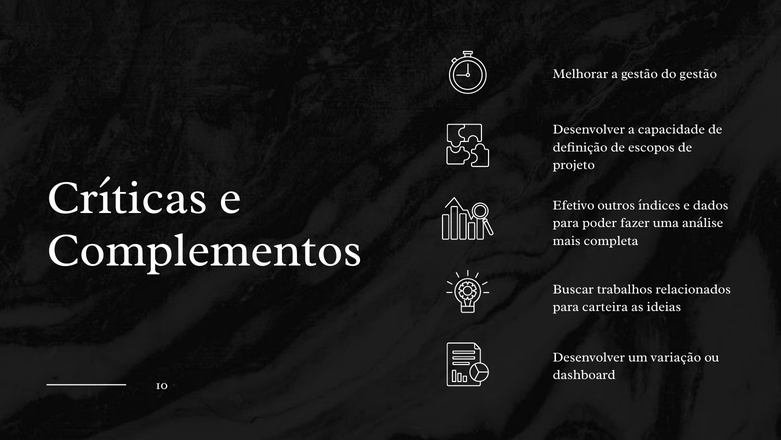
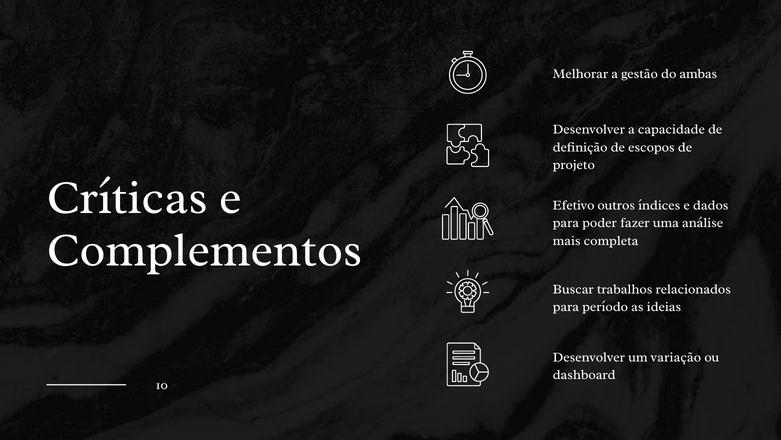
do gestão: gestão -> ambas
carteira: carteira -> período
